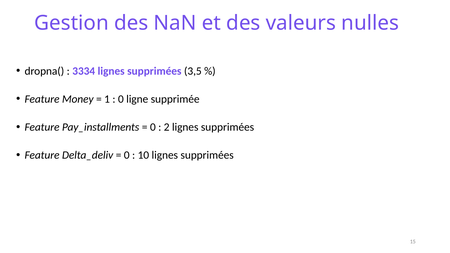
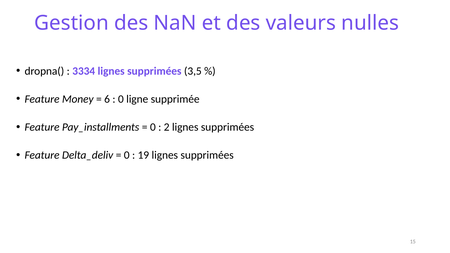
1: 1 -> 6
10: 10 -> 19
